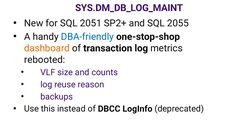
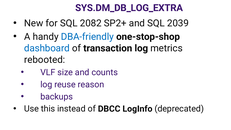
SYS.DM_DB_LOG_MAINT: SYS.DM_DB_LOG_MAINT -> SYS.DM_DB_LOG_EXTRA
2051: 2051 -> 2082
2055: 2055 -> 2039
dashboard colour: orange -> blue
